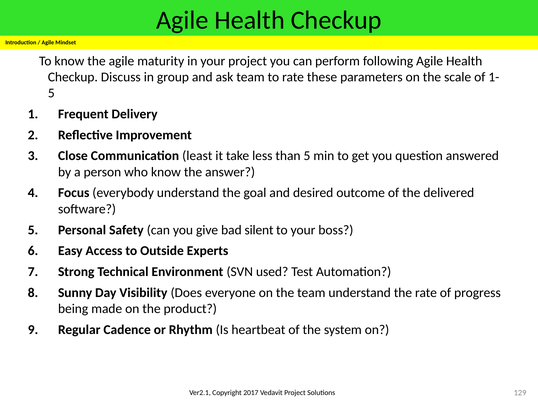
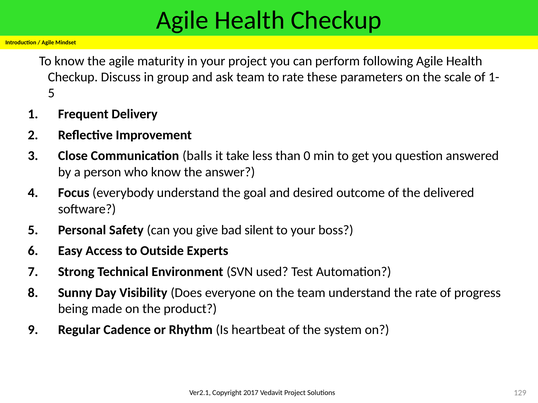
least: least -> balls
than 5: 5 -> 0
